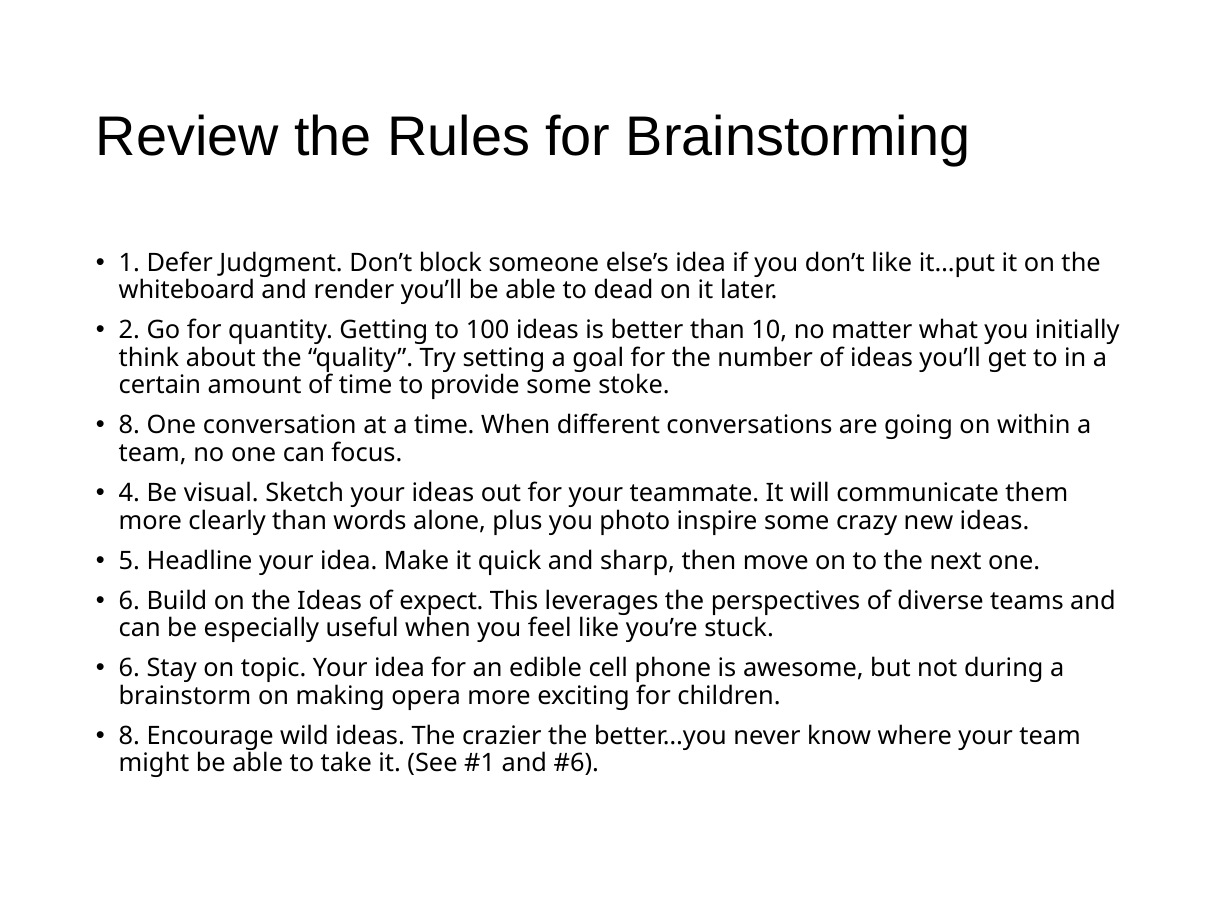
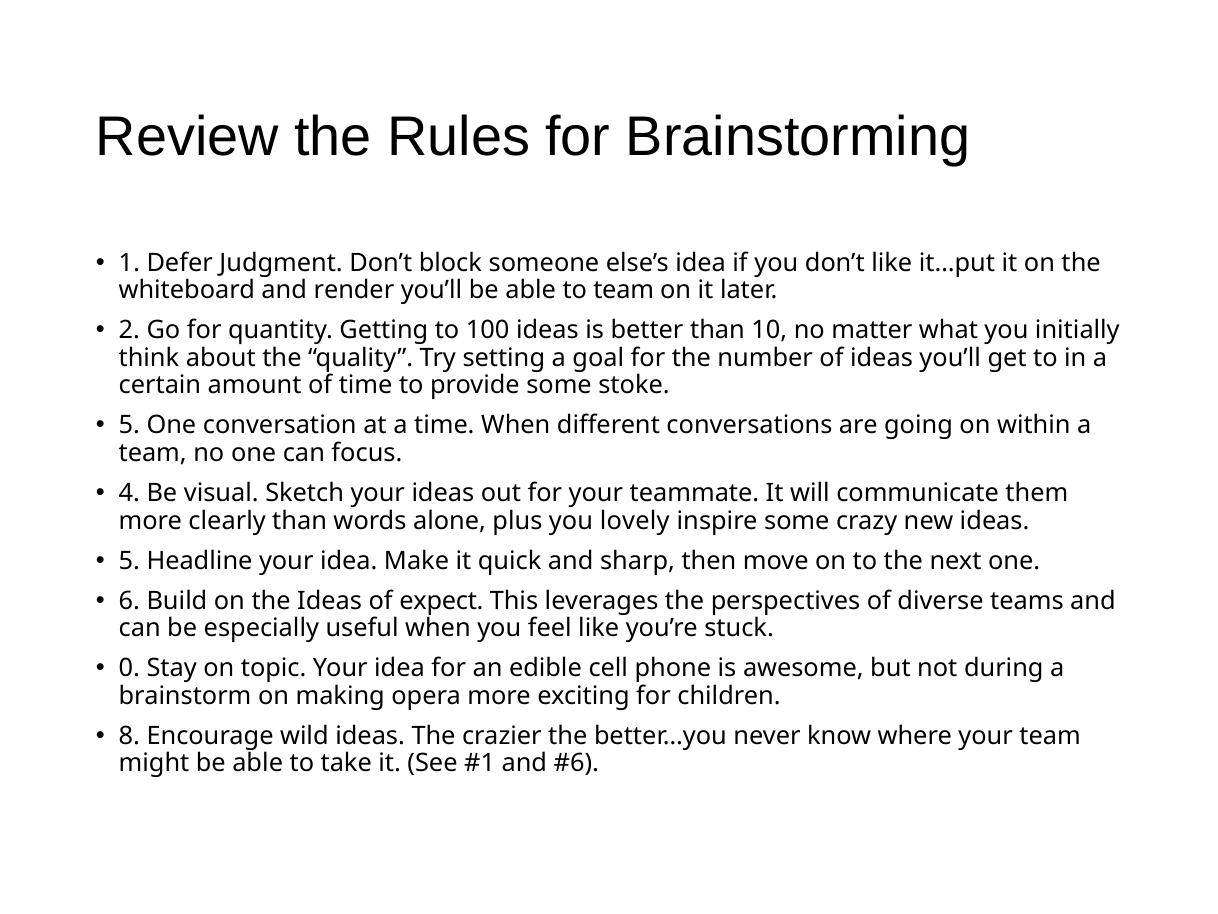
to dead: dead -> team
8 at (129, 425): 8 -> 5
photo: photo -> lovely
6 at (129, 668): 6 -> 0
